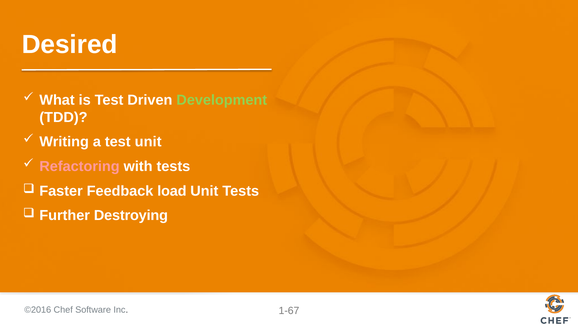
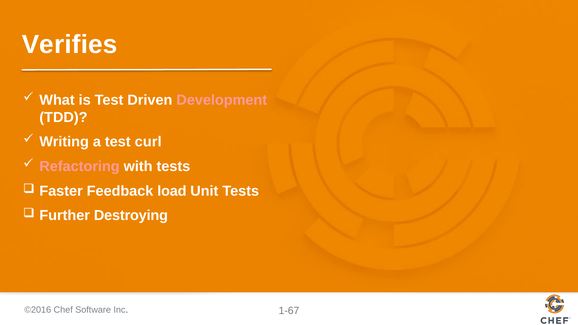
Desired: Desired -> Verifies
Development colour: light green -> pink
test unit: unit -> curl
